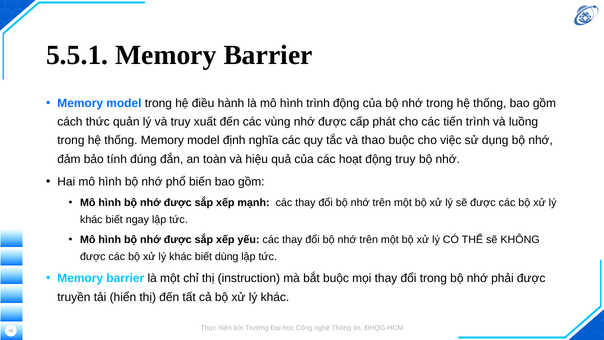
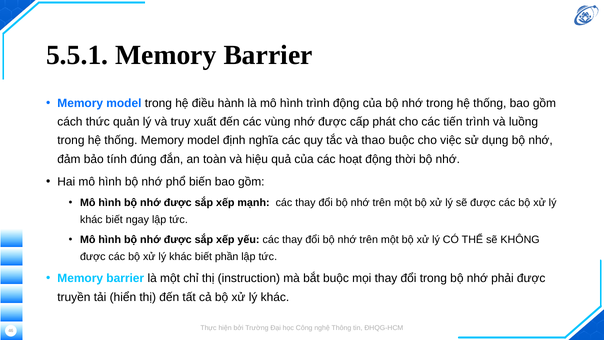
động truy: truy -> thời
dùng: dùng -> phần
